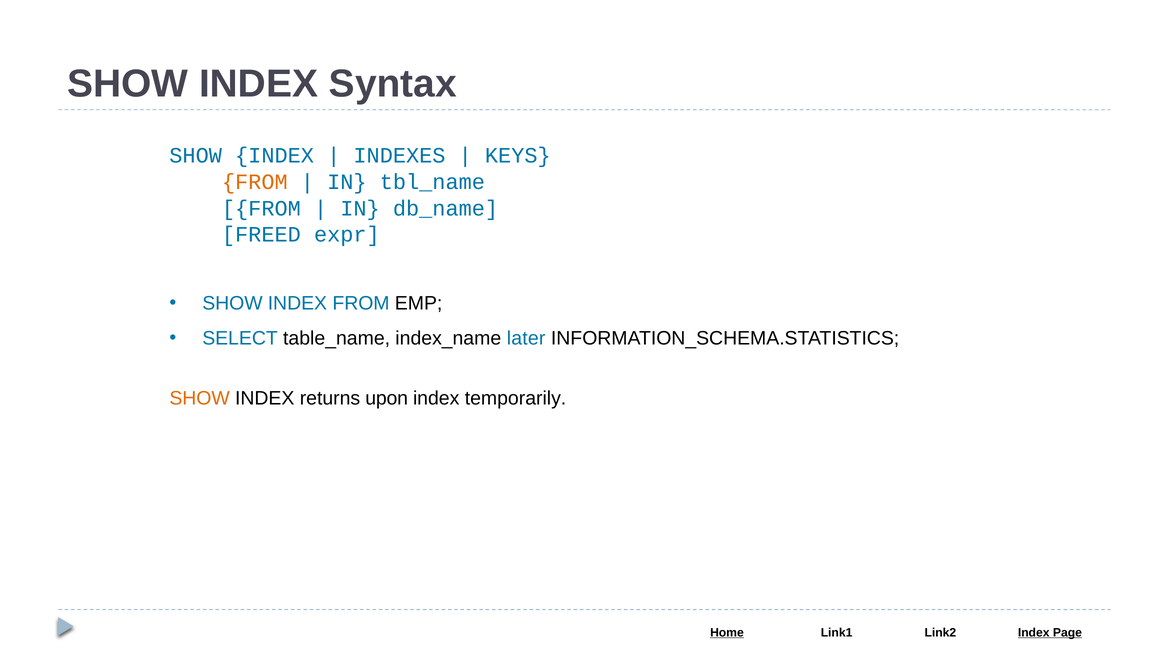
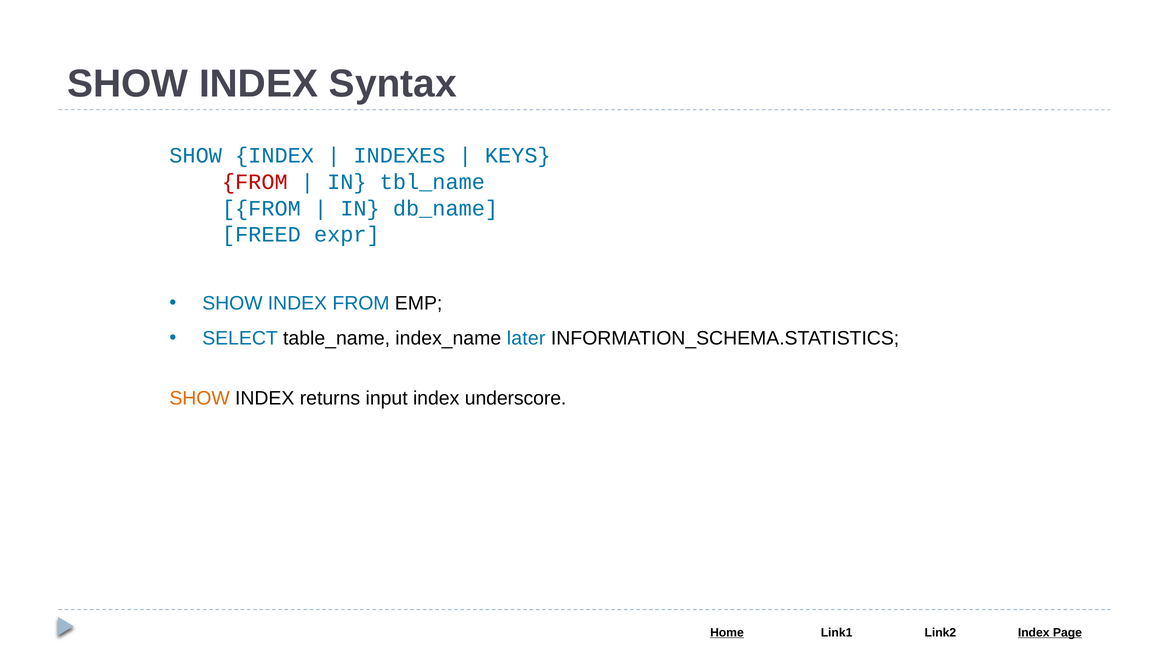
FROM at (255, 182) colour: orange -> red
upon: upon -> input
temporarily: temporarily -> underscore
